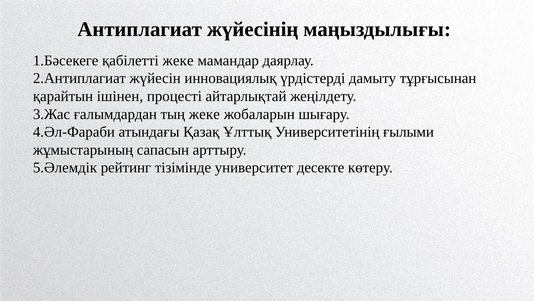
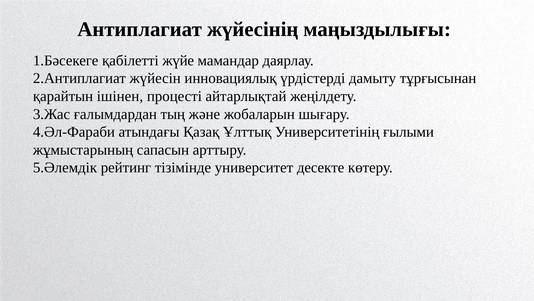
қабілетті жеке: жеке -> жүйе
тың жеке: жеке -> және
